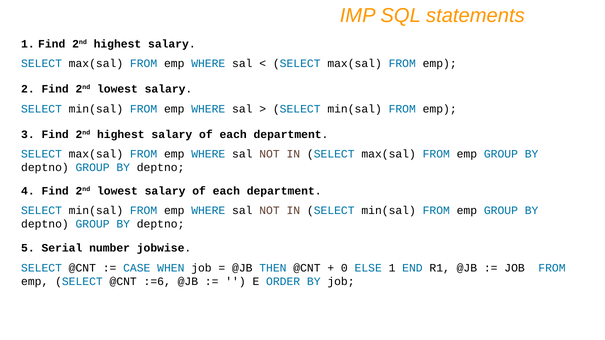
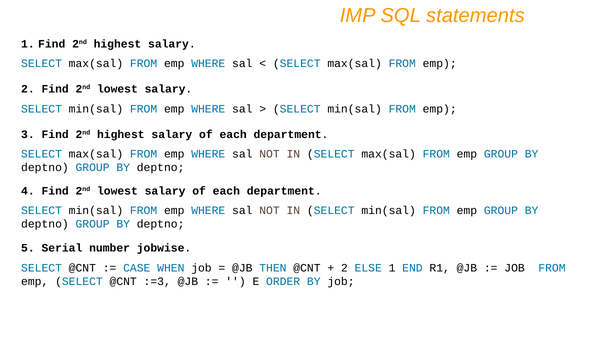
0 at (344, 268): 0 -> 2
:=6: :=6 -> :=3
